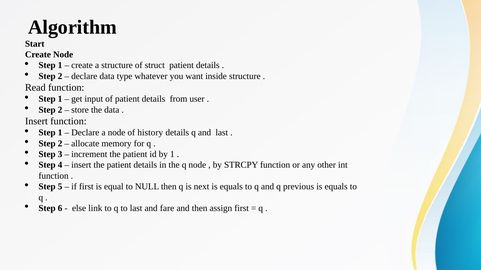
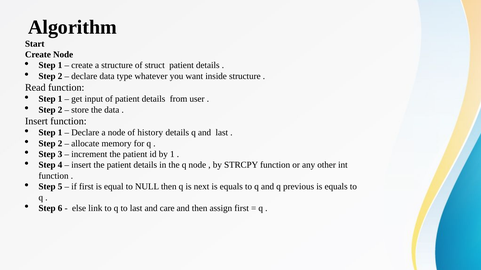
fare: fare -> care
